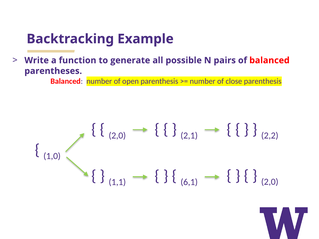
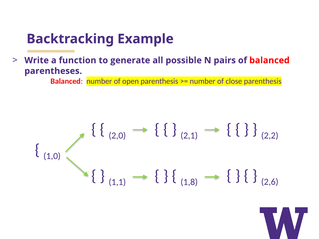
6,1: 6,1 -> 1,8
2,0 at (270, 182): 2,0 -> 2,6
